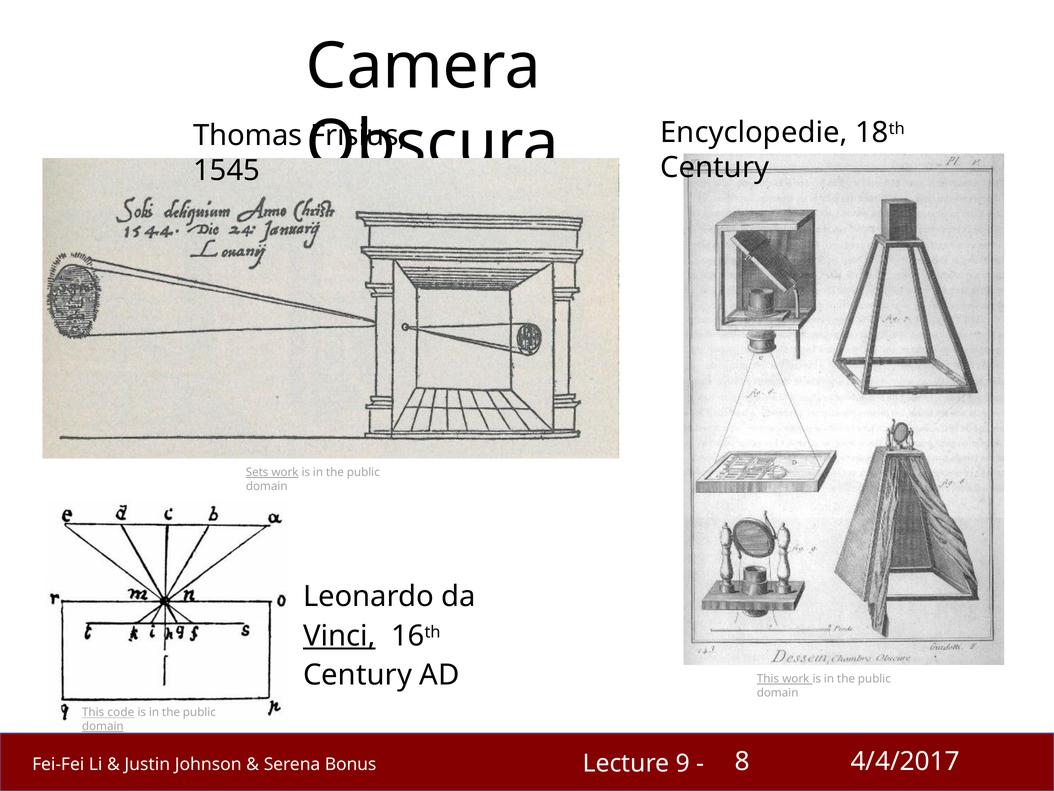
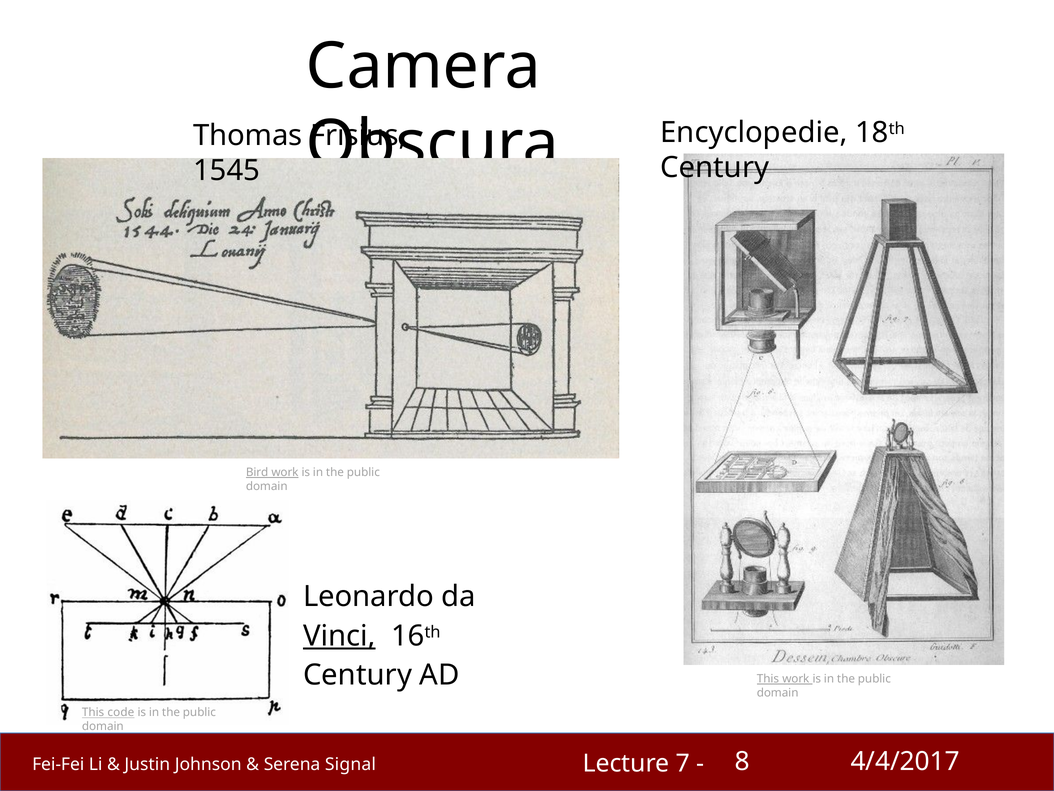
Sets: Sets -> Bird
domain at (103, 726) underline: present -> none
9: 9 -> 7
Bonus: Bonus -> Signal
